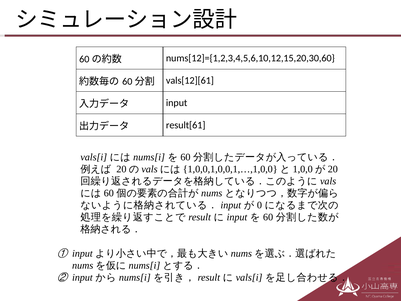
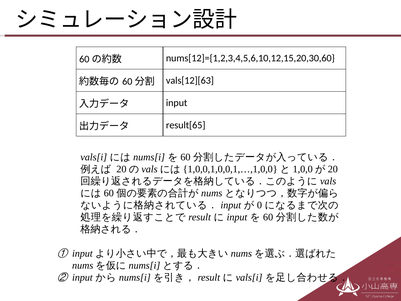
vals[12][61: vals[12][61 -> vals[12][63
result[61: result[61 -> result[65
